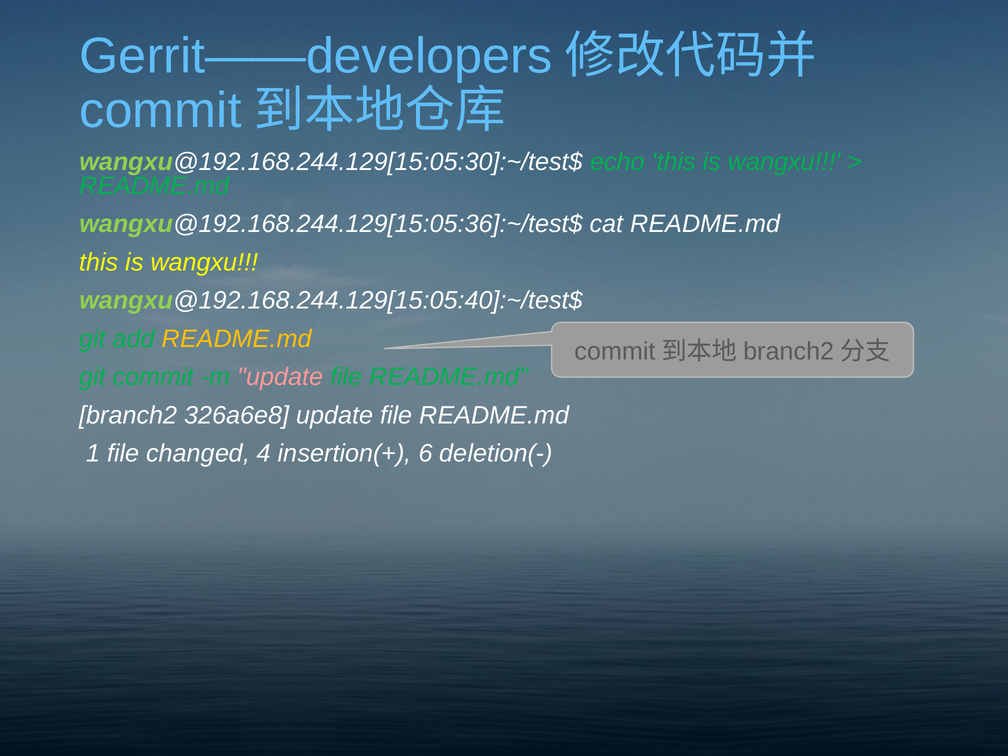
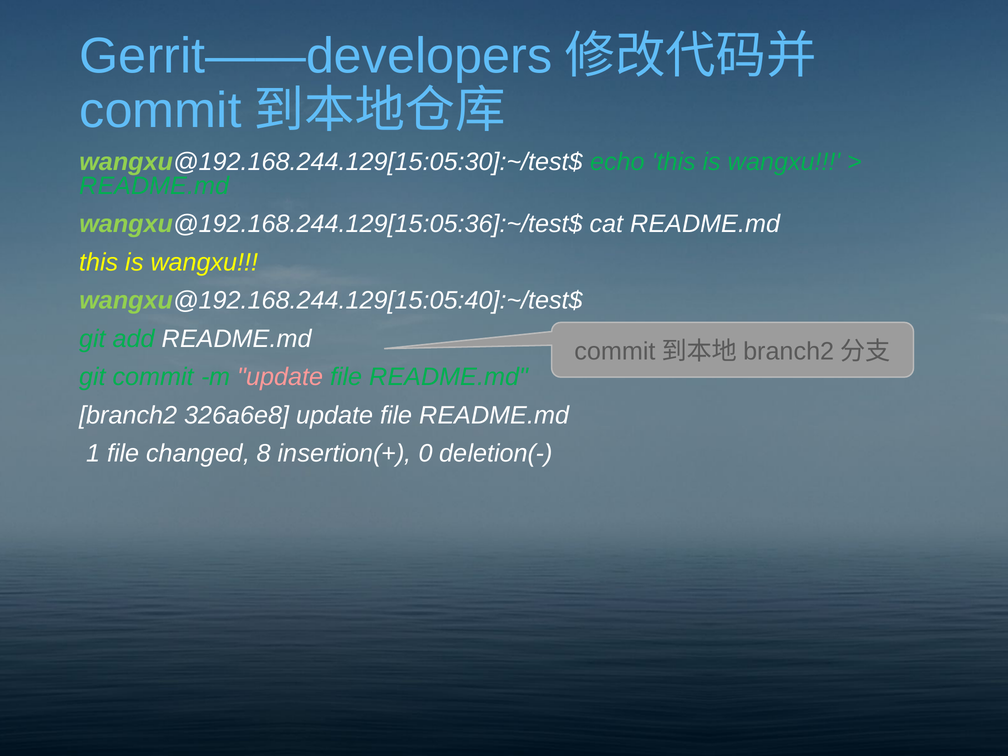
README.md at (237, 339) colour: yellow -> white
4: 4 -> 8
6: 6 -> 0
